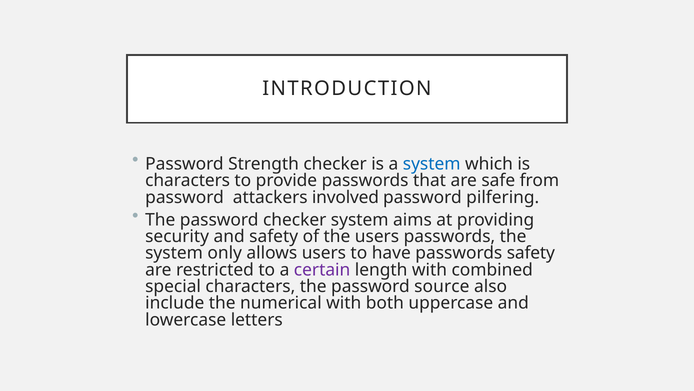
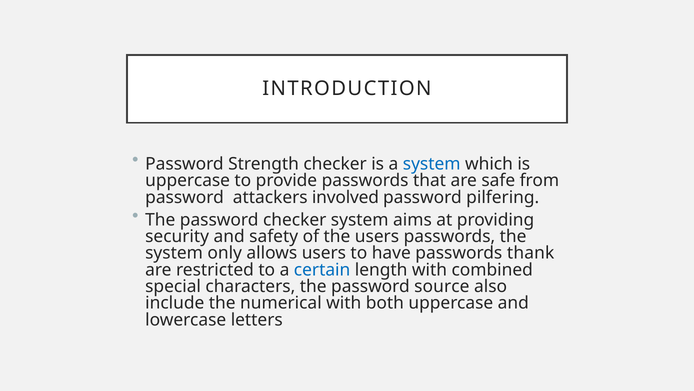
characters at (188, 180): characters -> uppercase
passwords safety: safety -> thank
certain colour: purple -> blue
